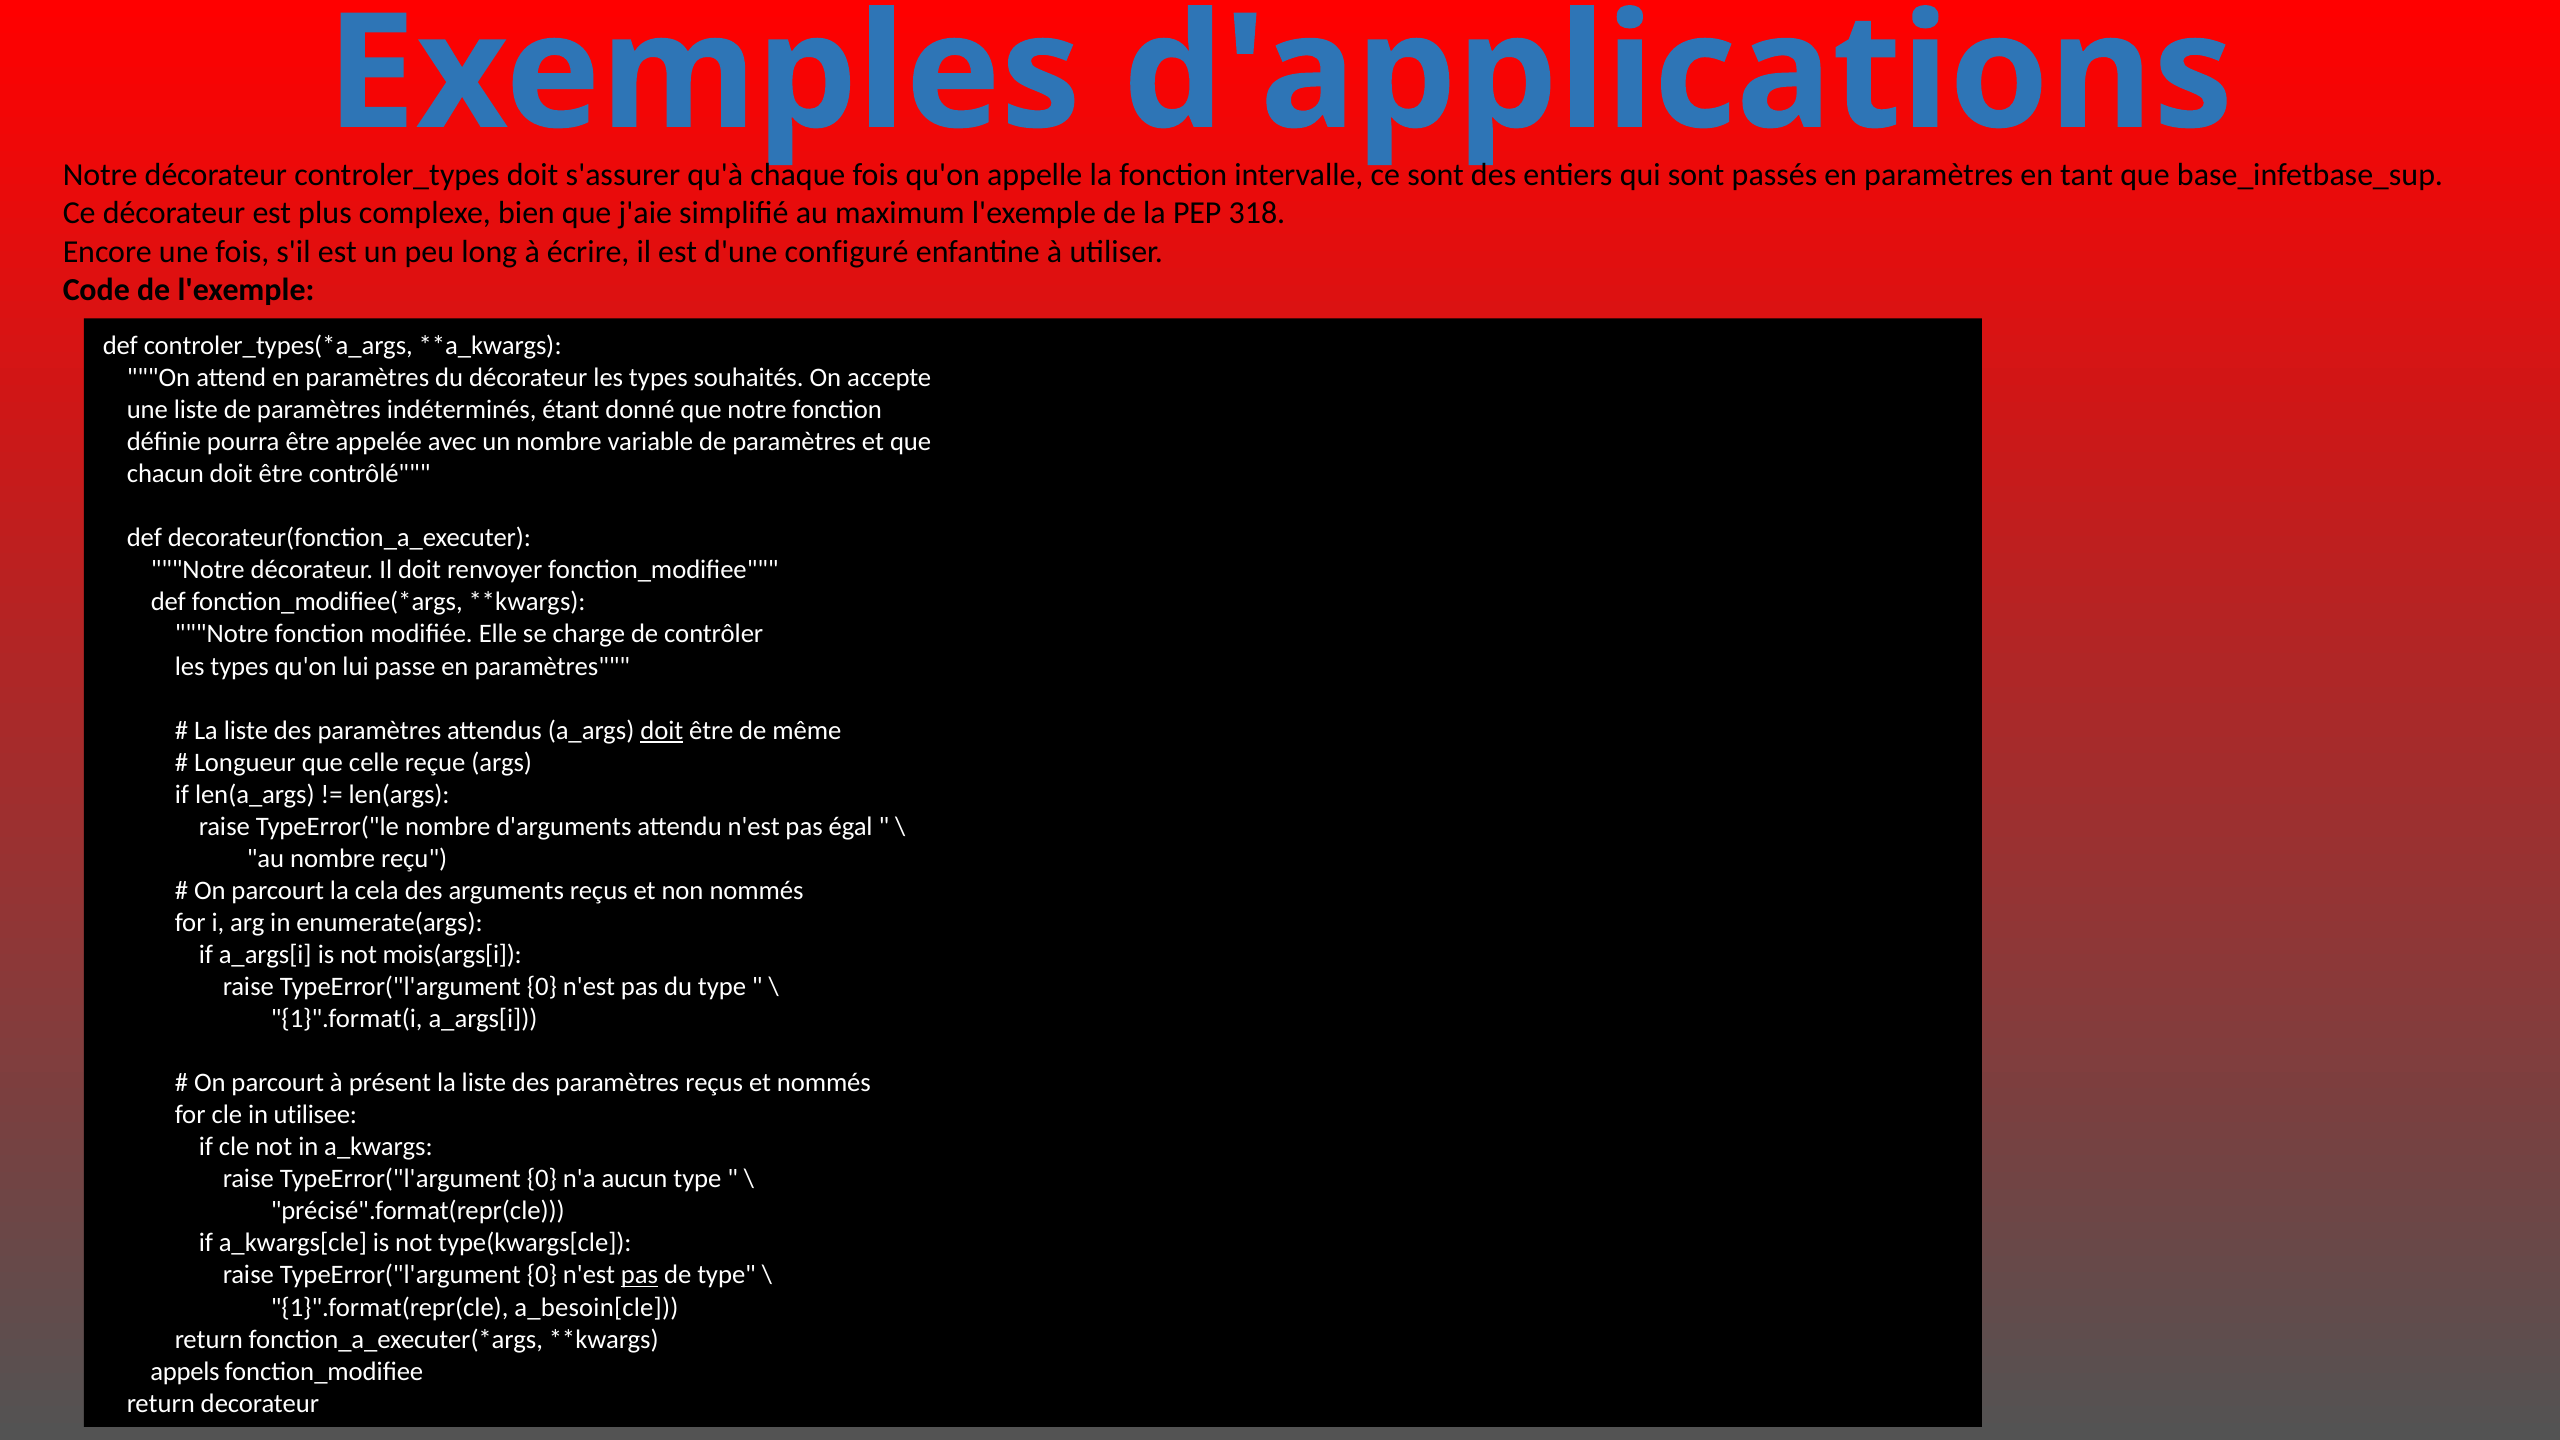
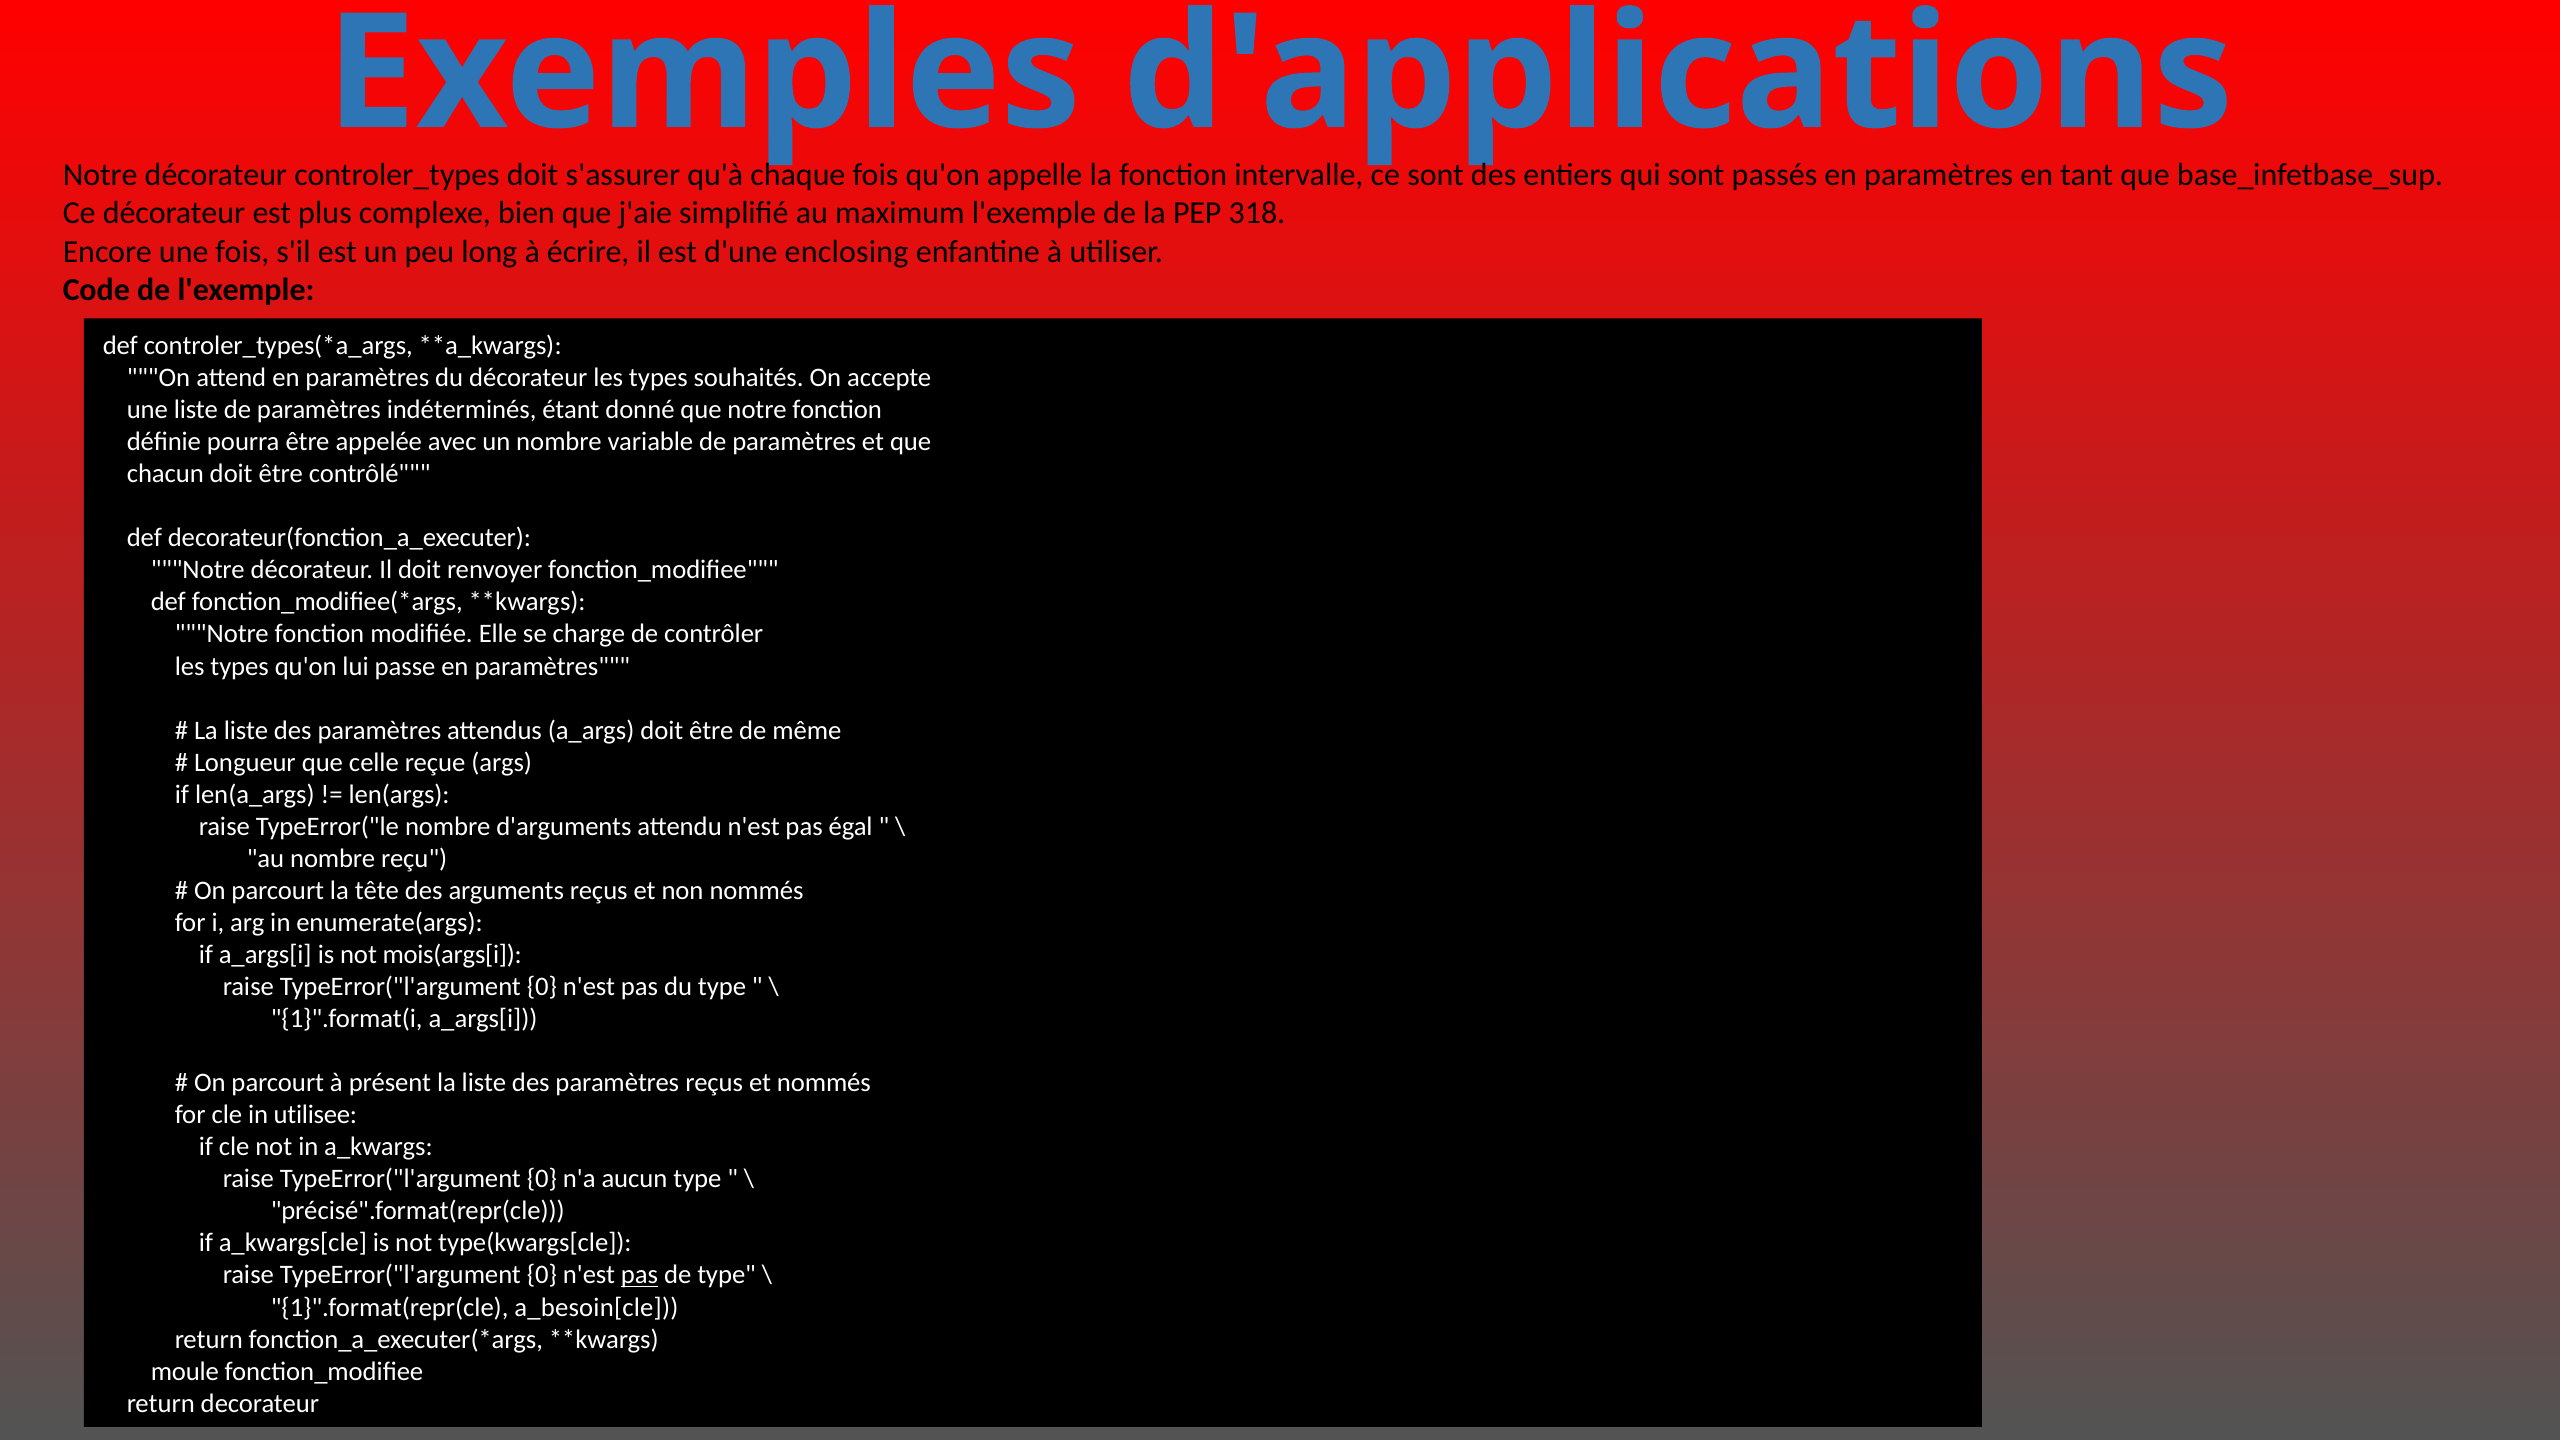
configuré: configuré -> enclosing
doit at (662, 730) underline: present -> none
cela: cela -> tête
appels: appels -> moule
